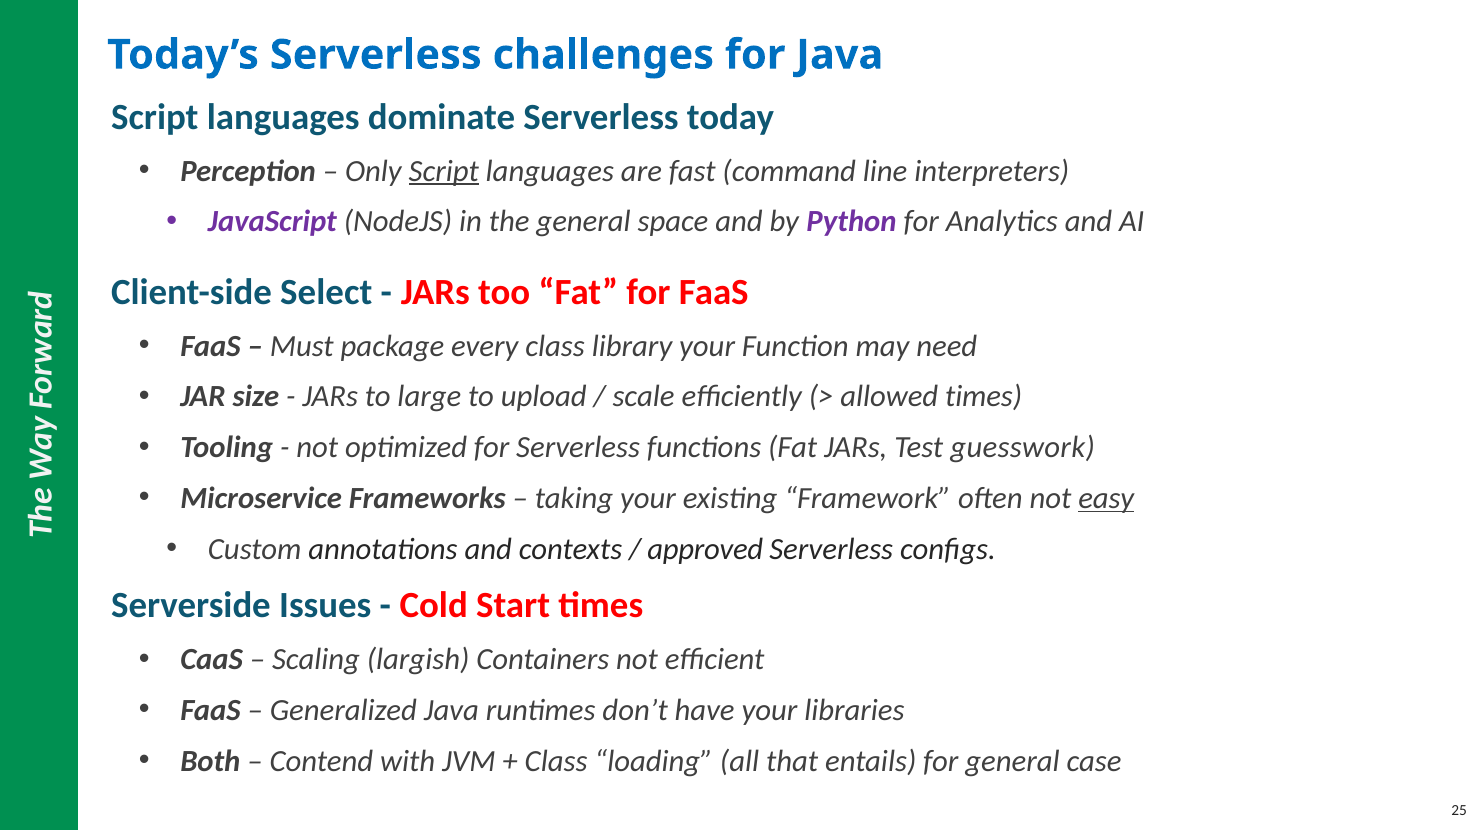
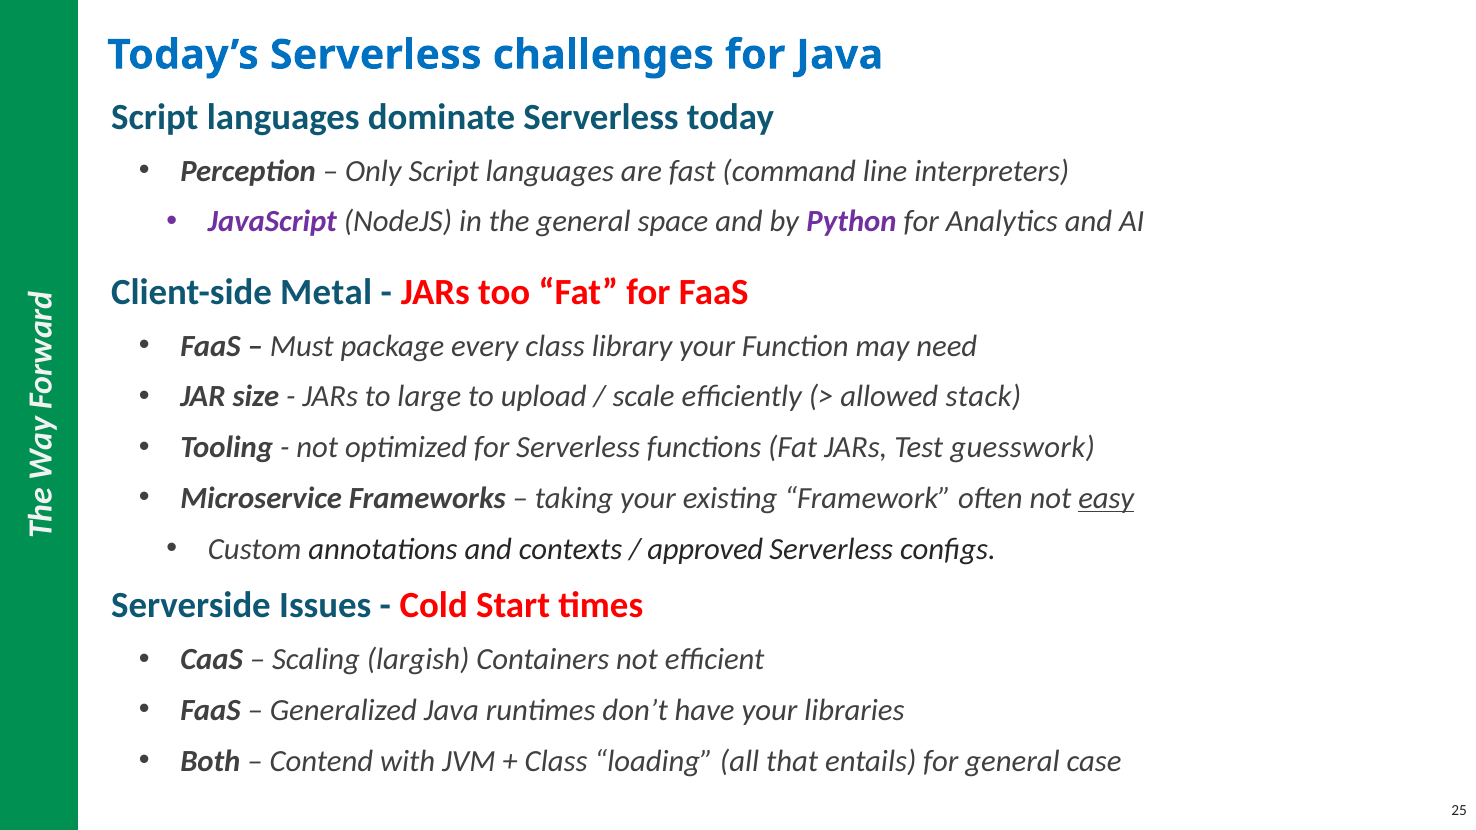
Script at (444, 171) underline: present -> none
Select: Select -> Metal
allowed times: times -> stack
